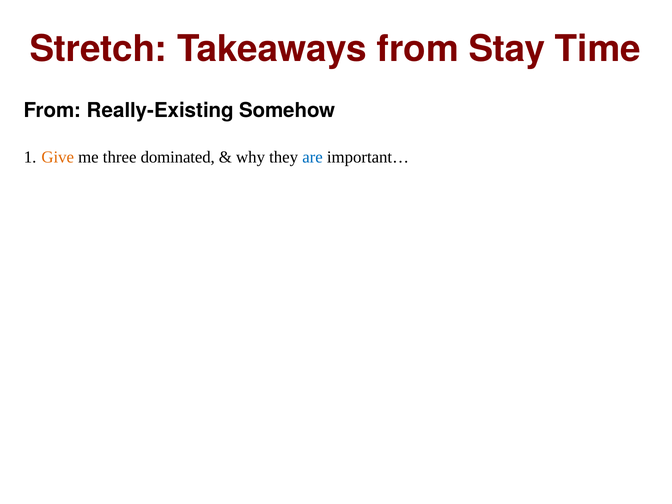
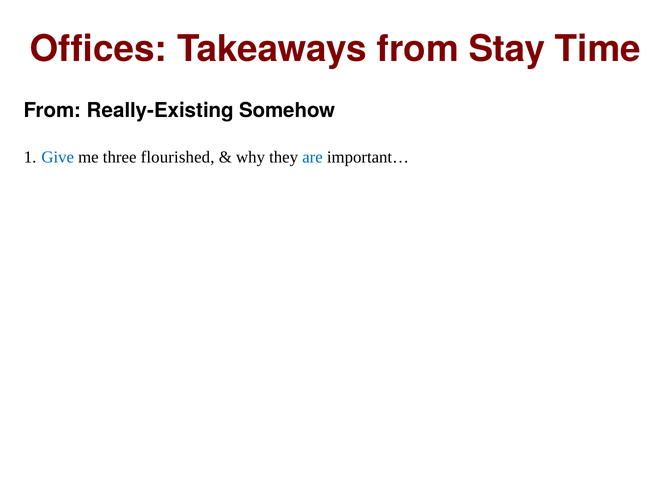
Stretch: Stretch -> Offices
Give colour: orange -> blue
dominated: dominated -> flourished
